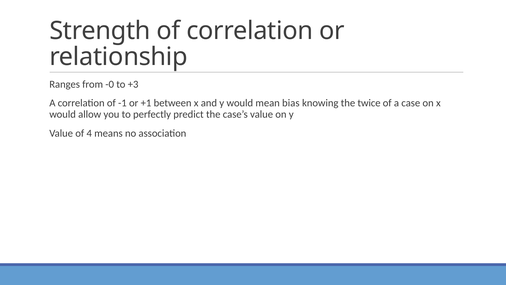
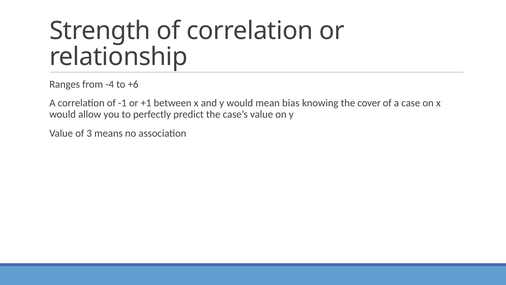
-0: -0 -> -4
+3: +3 -> +6
twice: twice -> cover
4: 4 -> 3
